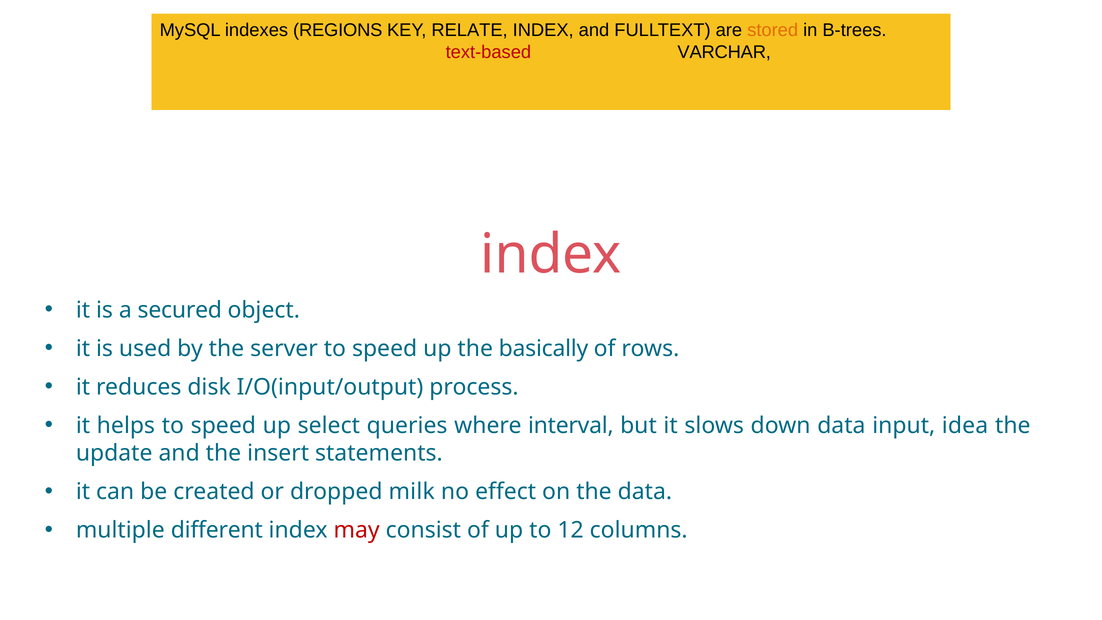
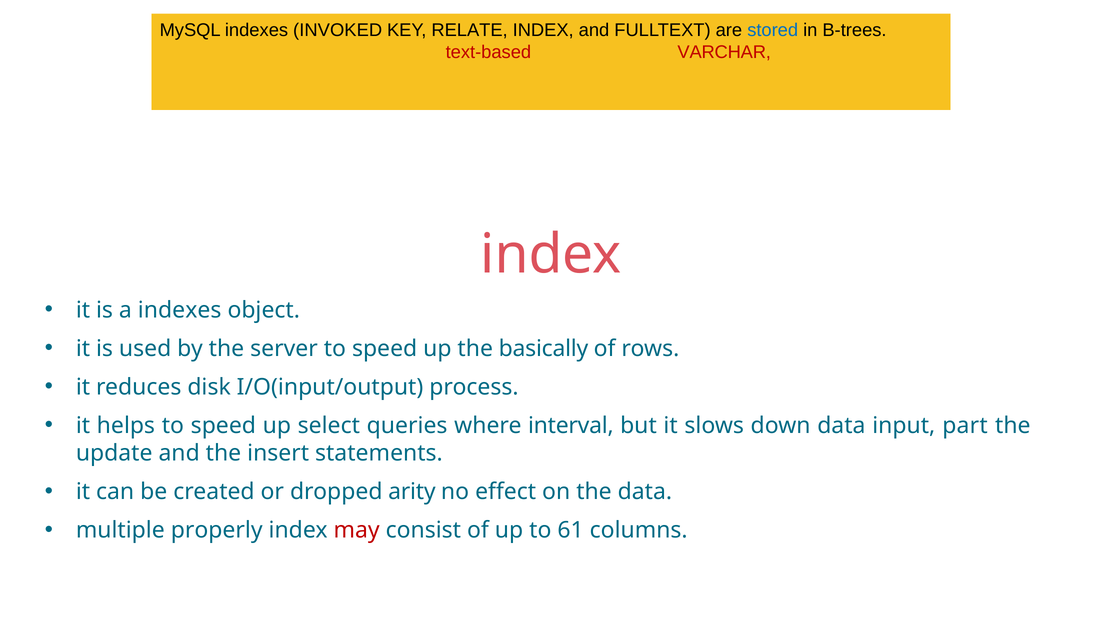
REGIONS: REGIONS -> INVOKED
stored colour: orange -> blue
VARCHAR colour: black -> red
a secured: secured -> indexes
idea: idea -> part
milk: milk -> arity
different: different -> properly
12: 12 -> 61
